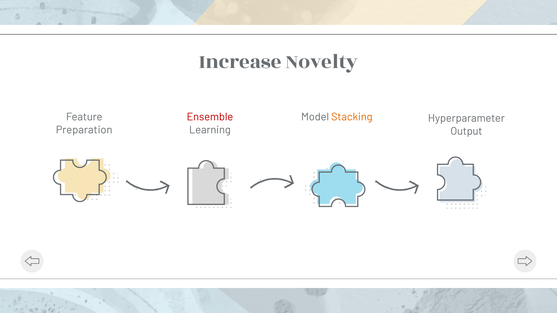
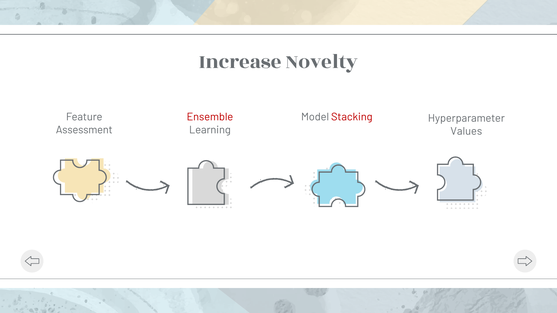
Stacking colour: orange -> red
Preparation: Preparation -> Assessment
Output: Output -> Values
